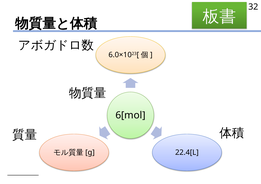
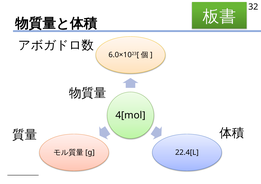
6[mol: 6[mol -> 4[mol
